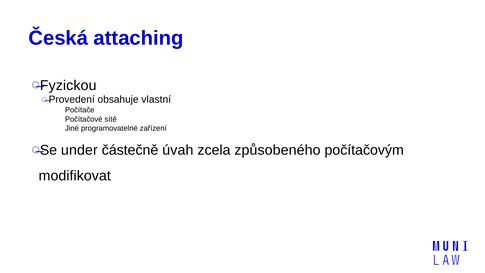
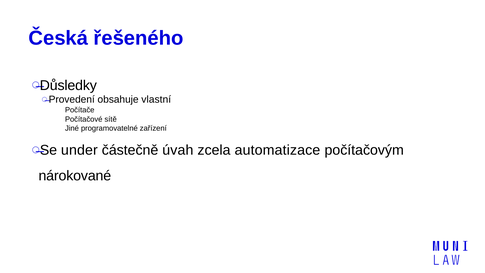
attaching: attaching -> řešeného
Fyzickou: Fyzickou -> Důsledky
způsobeného: způsobeného -> automatizace
modifikovat: modifikovat -> nárokované
